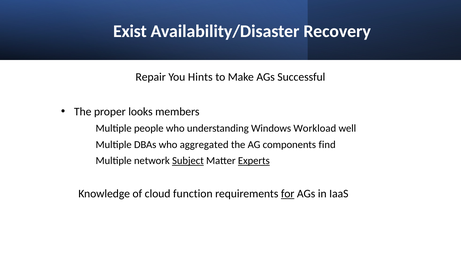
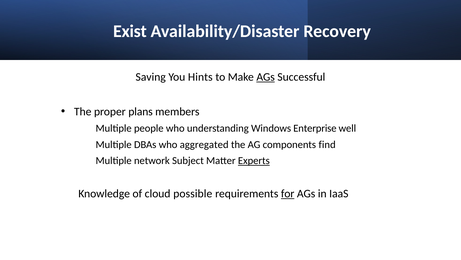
Repair: Repair -> Saving
AGs at (266, 77) underline: none -> present
looks: looks -> plans
Workload: Workload -> Enterprise
Subject underline: present -> none
function: function -> possible
